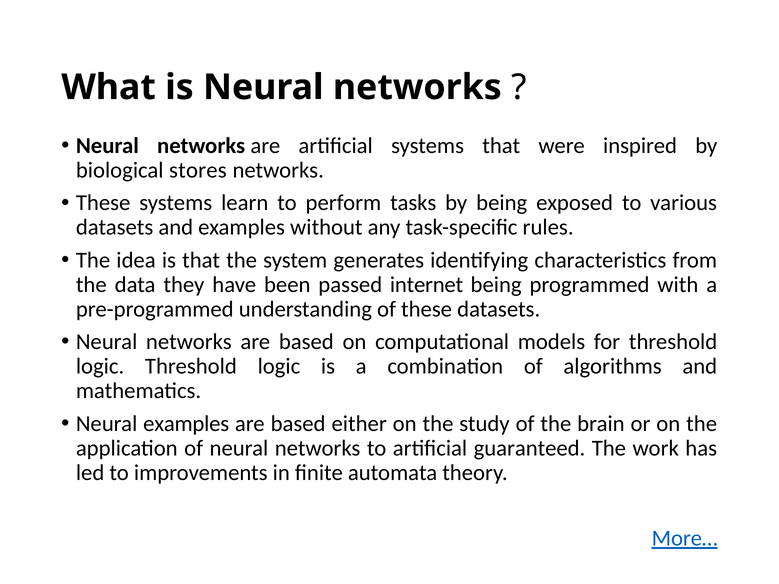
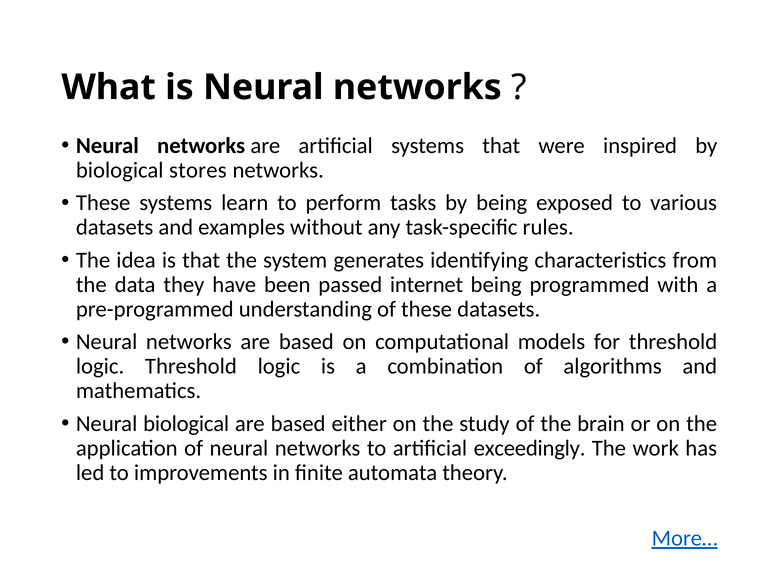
Neural examples: examples -> biological
guaranteed: guaranteed -> exceedingly
